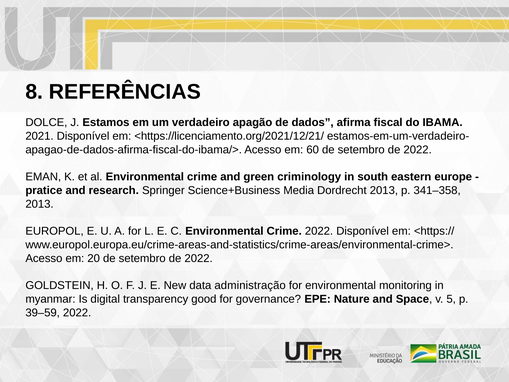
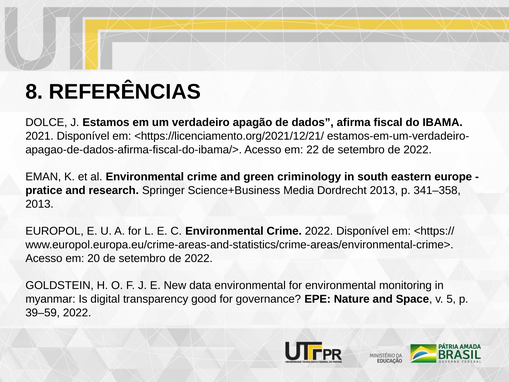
60: 60 -> 22
data administração: administração -> environmental
